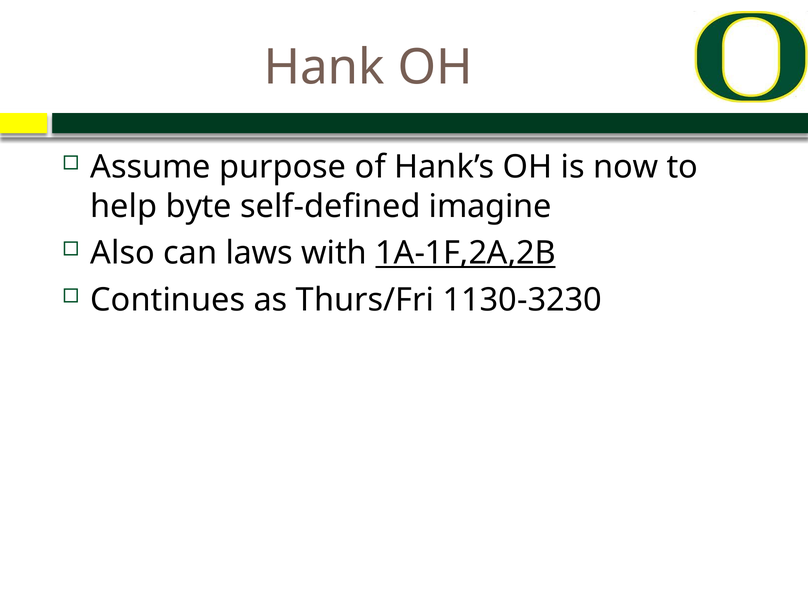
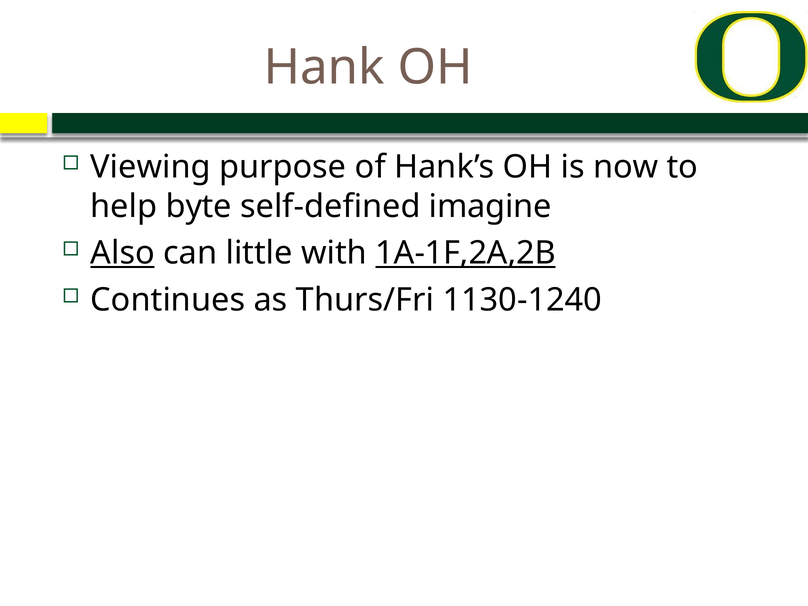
Assume: Assume -> Viewing
Also underline: none -> present
laws: laws -> little
1130-3230: 1130-3230 -> 1130-1240
